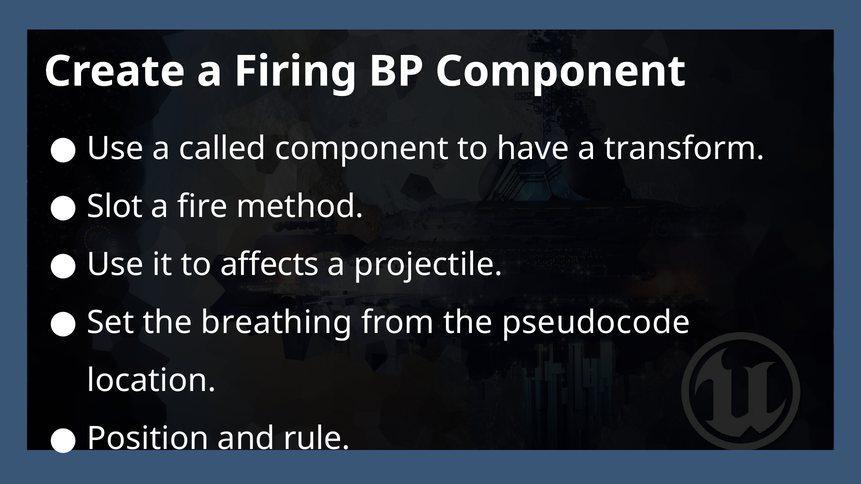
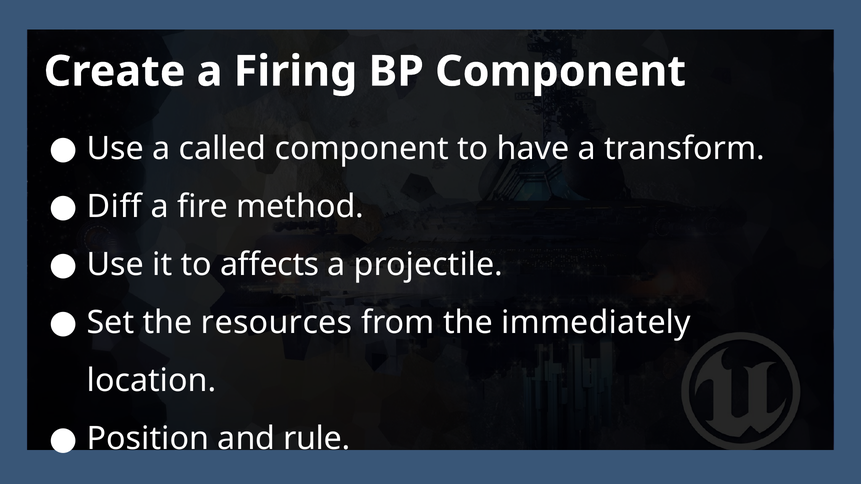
Slot: Slot -> Diff
breathing: breathing -> resources
pseudocode: pseudocode -> immediately
